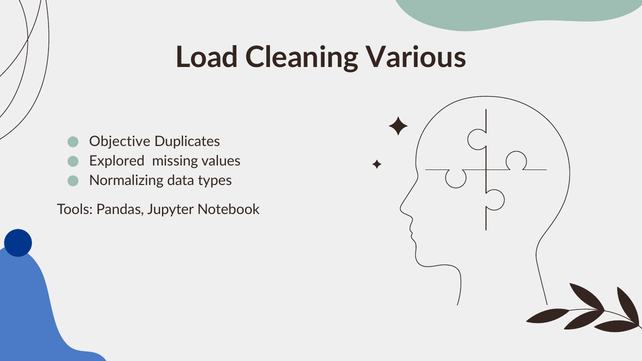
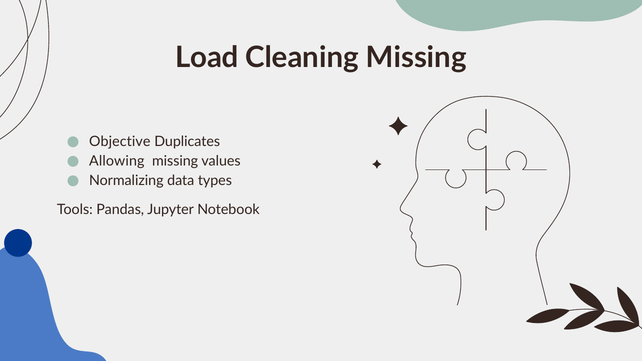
Cleaning Various: Various -> Missing
Explored: Explored -> Allowing
